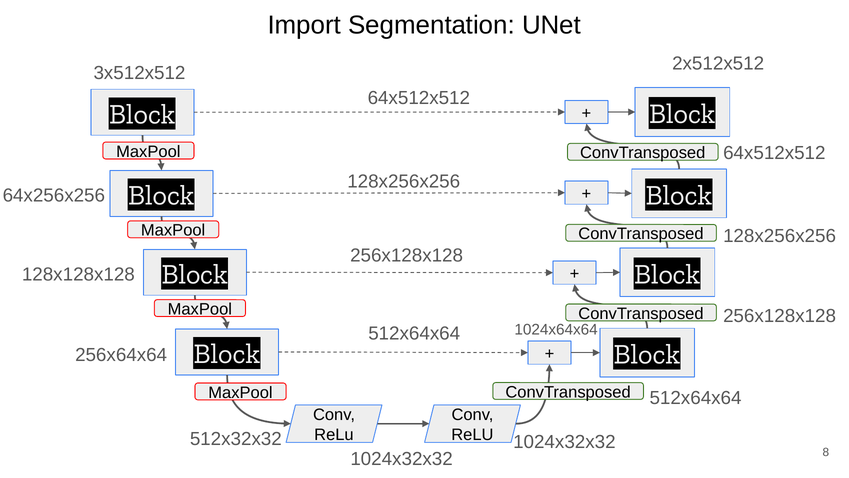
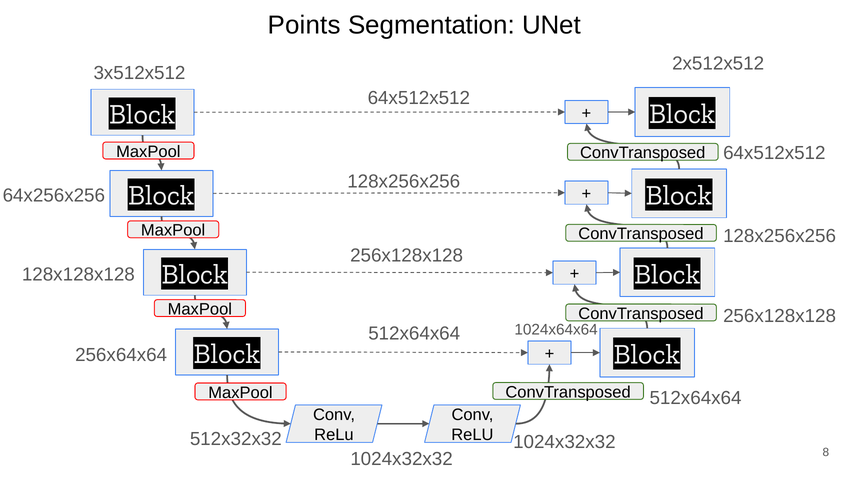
Import: Import -> Points
